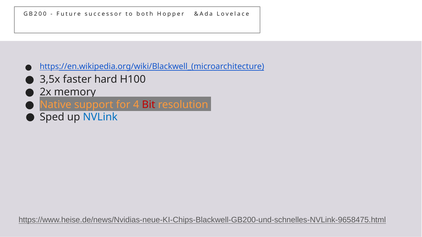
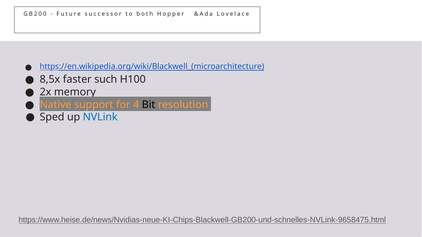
3,5x: 3,5x -> 8,5x
hard: hard -> such
Bit colour: red -> black
